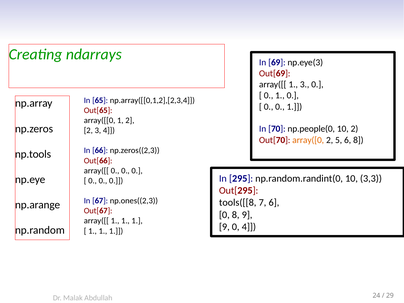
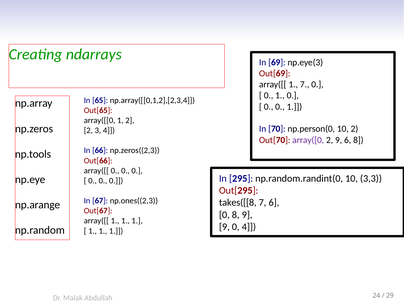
1 3: 3 -> 7
np.people(0: np.people(0 -> np.person(0
array([0 colour: orange -> purple
2 5: 5 -> 9
tools([[8: tools([[8 -> takes([[8
